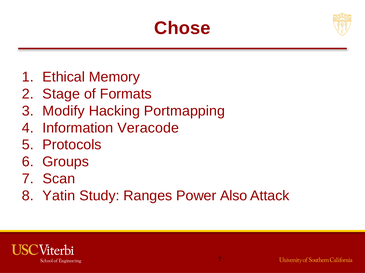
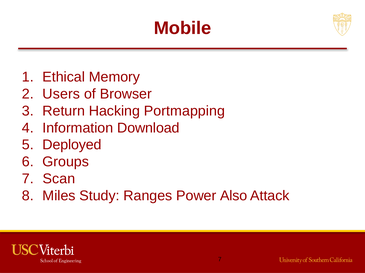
Chose: Chose -> Mobile
Stage: Stage -> Users
Formats: Formats -> Browser
Modify: Modify -> Return
Veracode: Veracode -> Download
Protocols: Protocols -> Deployed
Yatin: Yatin -> Miles
